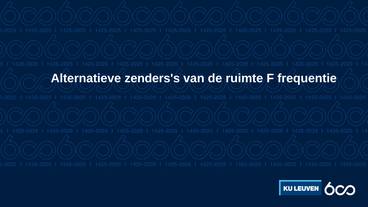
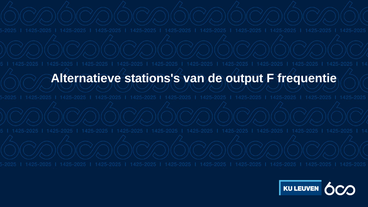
zenders's: zenders's -> stations's
ruimte: ruimte -> output
